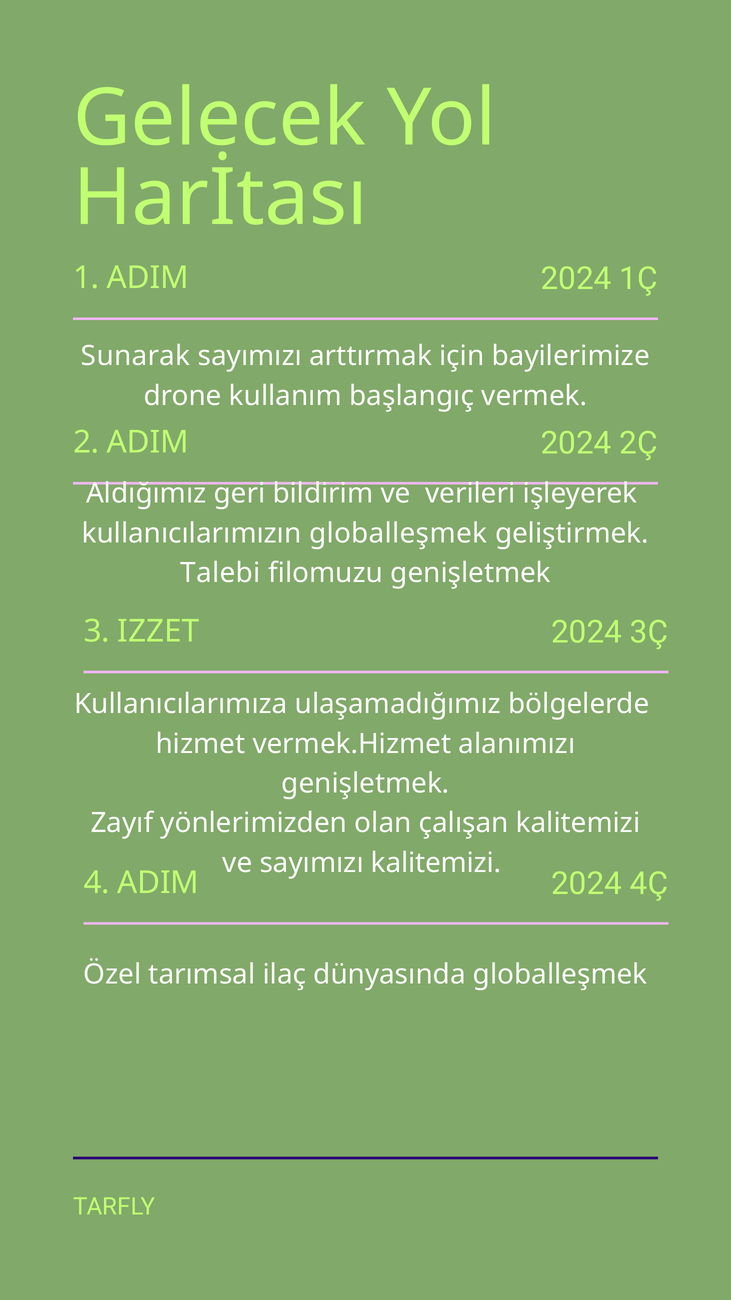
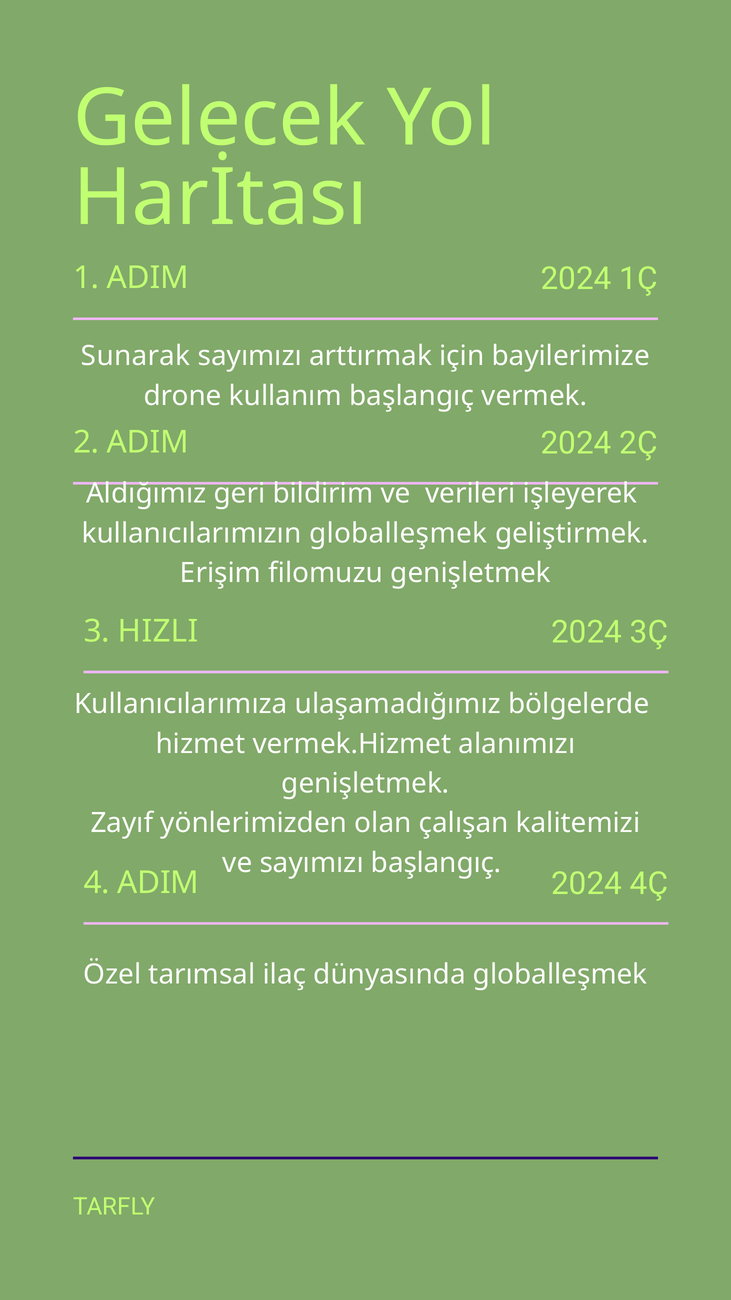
Talebi: Talebi -> Erişim
IZZET: IZZET -> HIZLI
sayımızı kalitemizi: kalitemizi -> başlangıç
